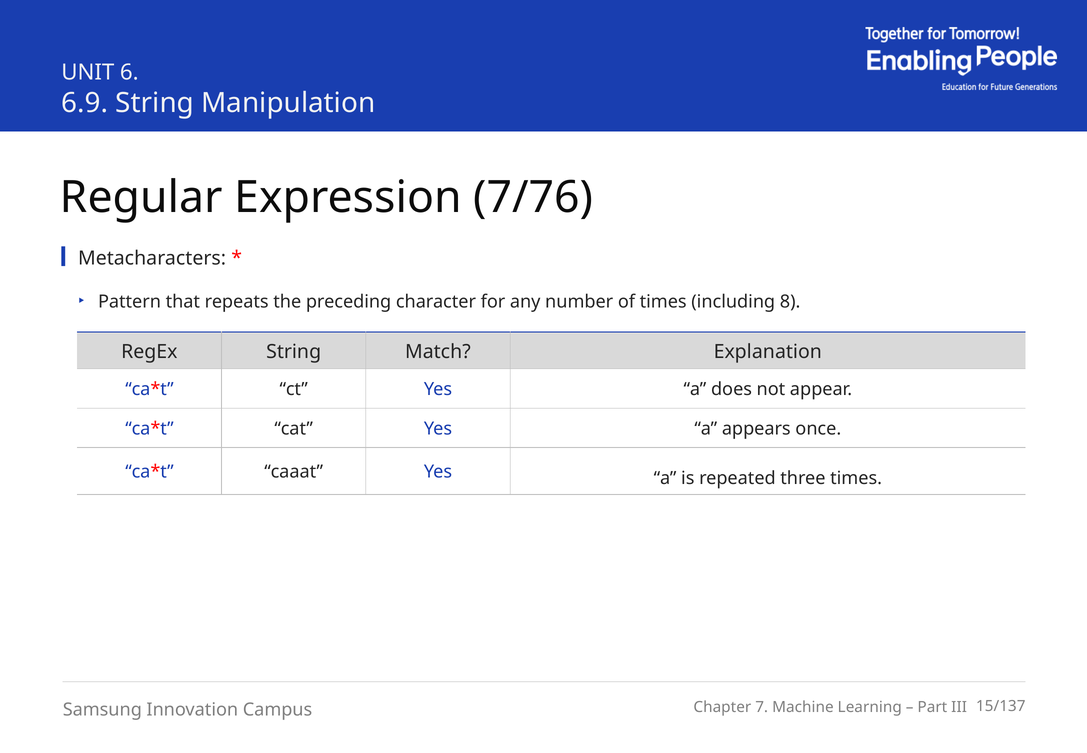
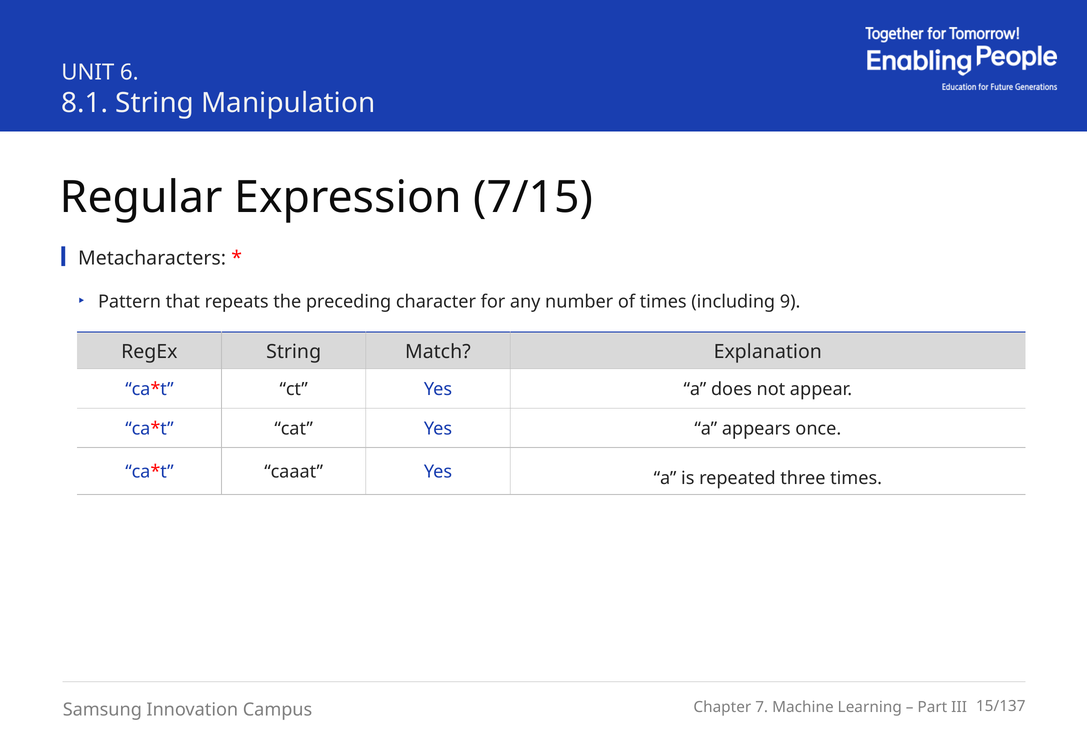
6.9: 6.9 -> 8.1
7/76: 7/76 -> 7/15
8: 8 -> 9
